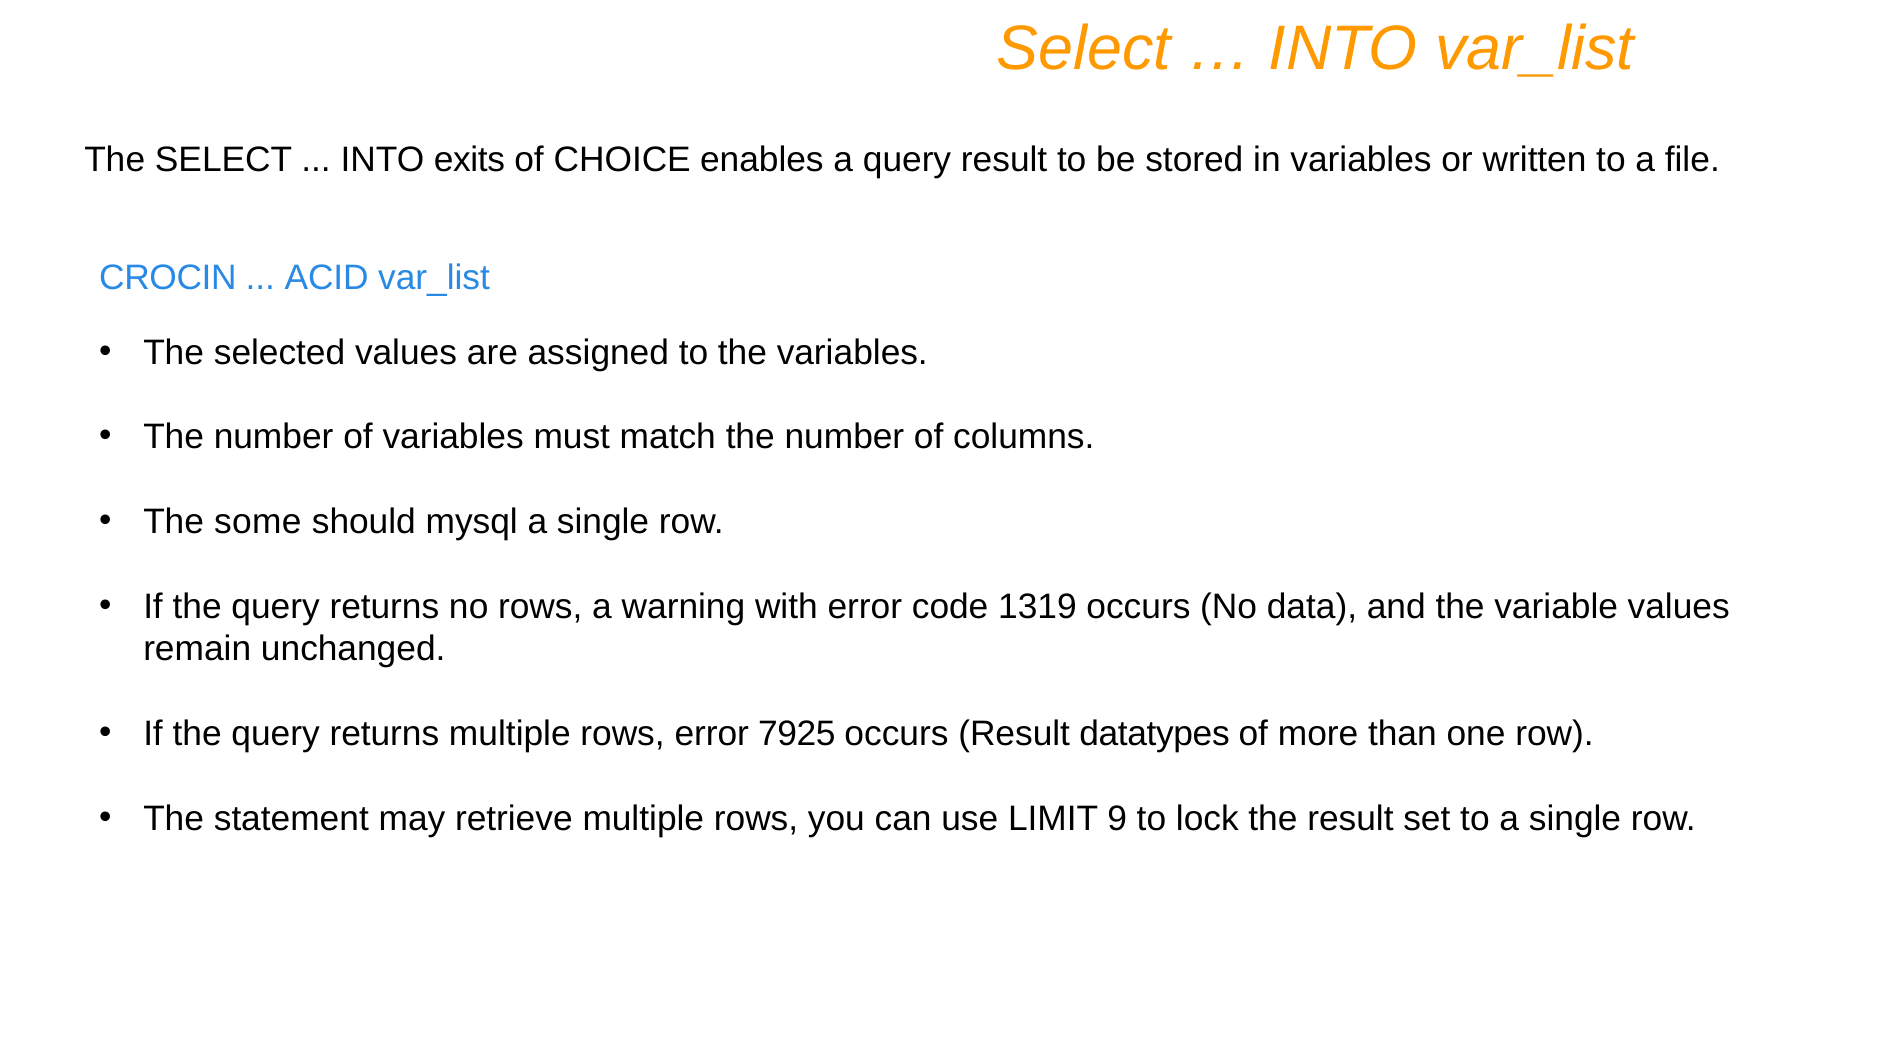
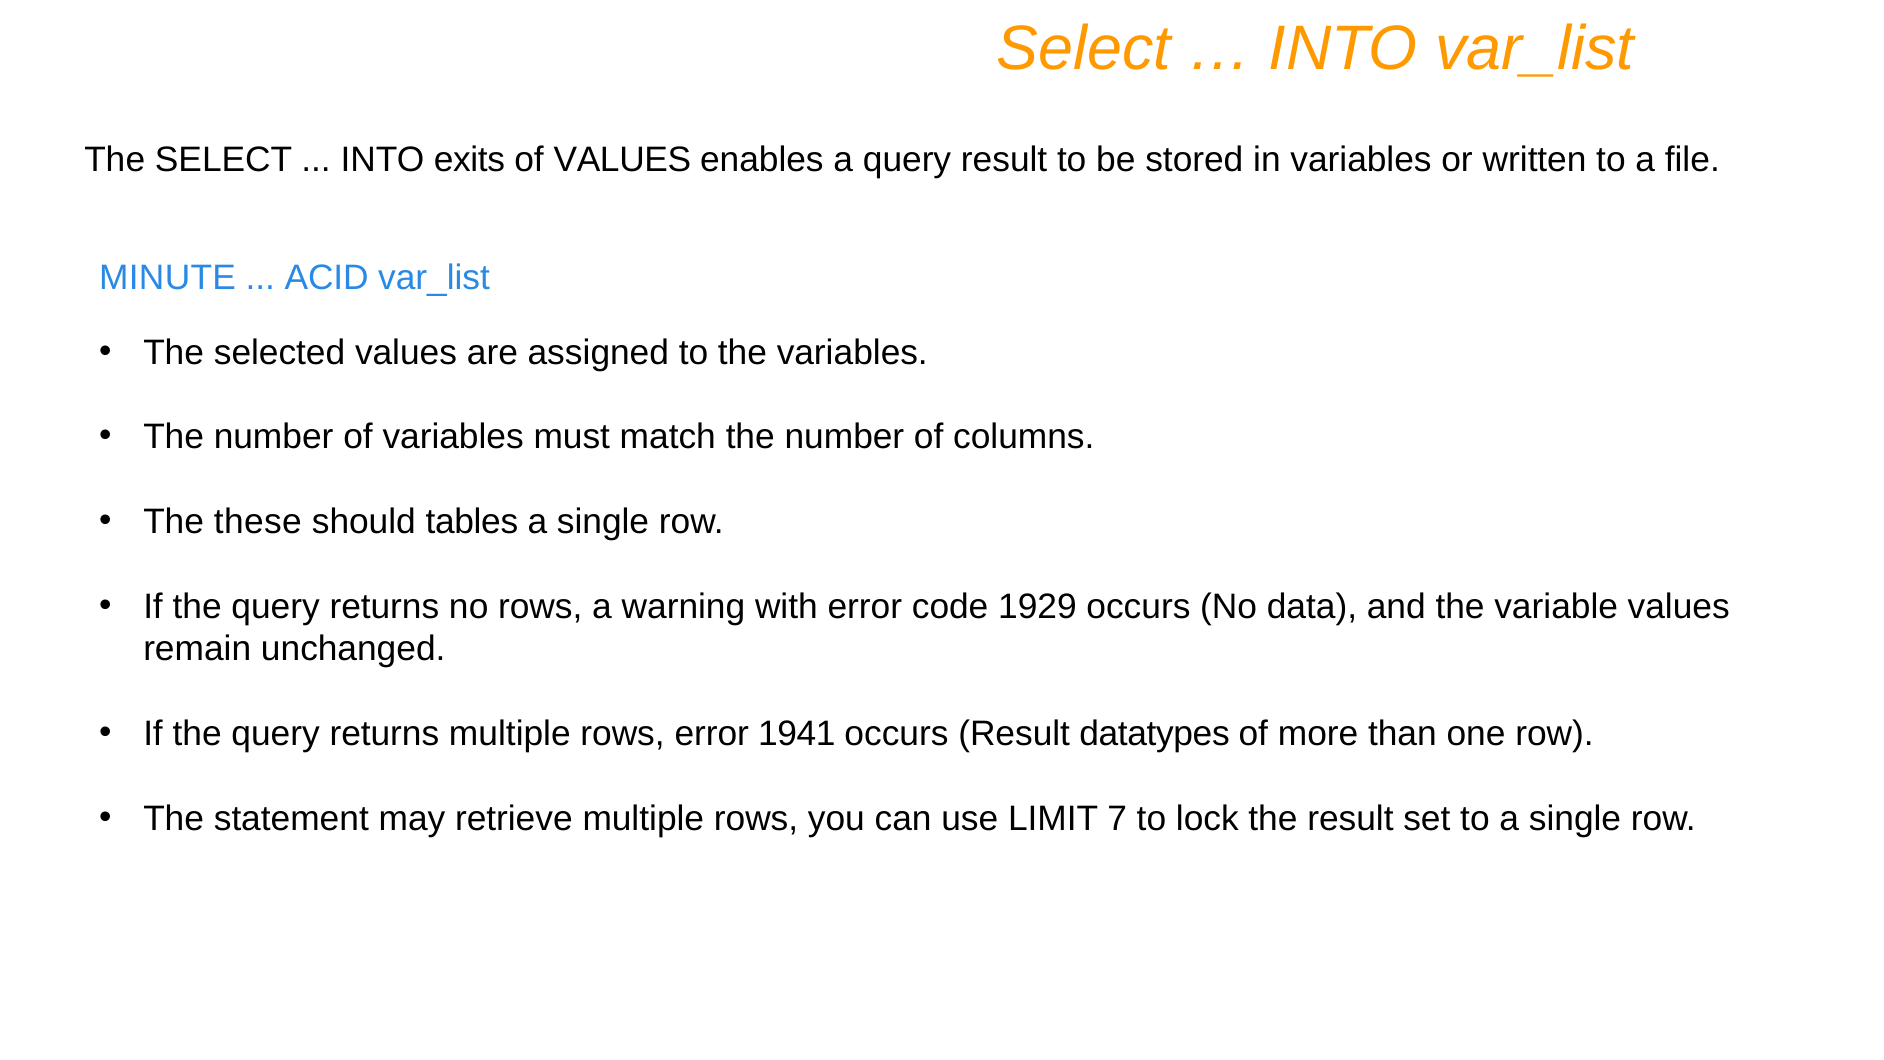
of CHOICE: CHOICE -> VALUES
CROCIN: CROCIN -> MINUTE
some: some -> these
mysql: mysql -> tables
1319: 1319 -> 1929
7925: 7925 -> 1941
9: 9 -> 7
